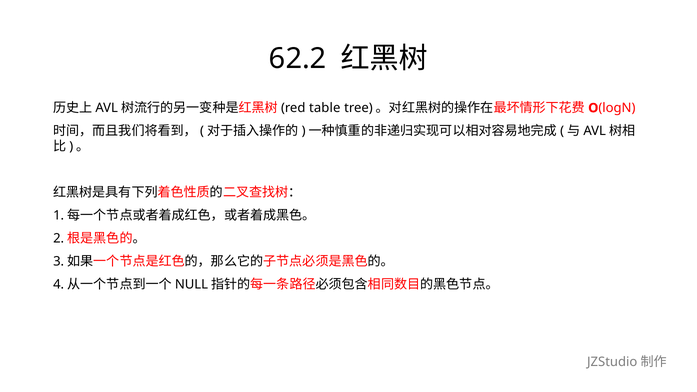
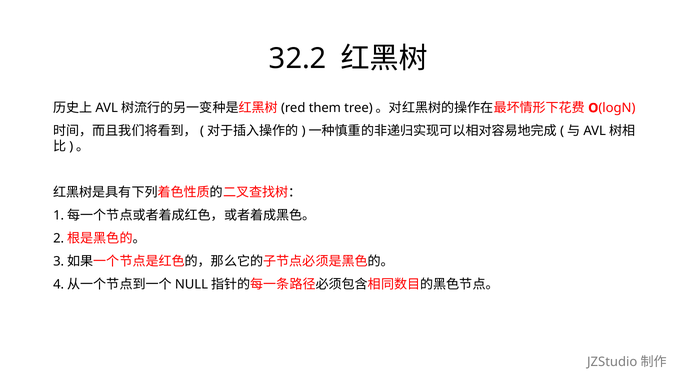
62.2: 62.2 -> 32.2
table: table -> them
